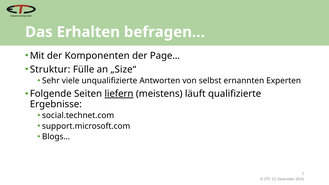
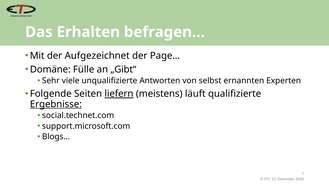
Komponenten: Komponenten -> Aufgezeichnet
Struktur: Struktur -> Domäne
„Size“: „Size“ -> „Gibt“
Ergebnisse underline: none -> present
